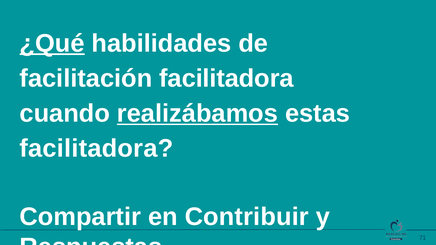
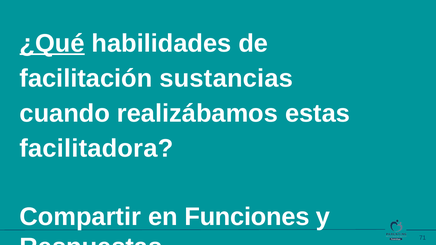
facilitación facilitadora: facilitadora -> sustancias
realizábamos underline: present -> none
Contribuir: Contribuir -> Funciones
